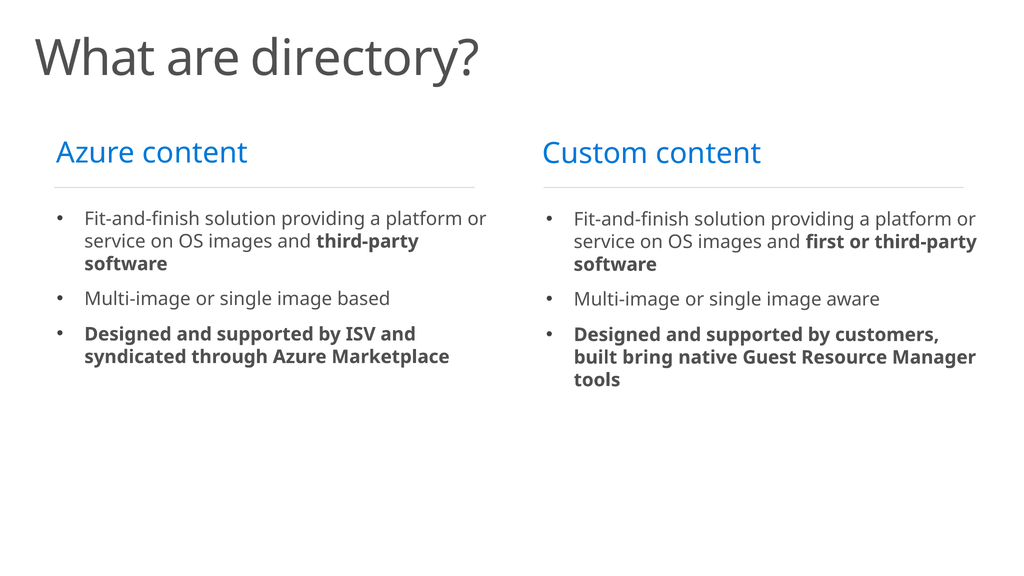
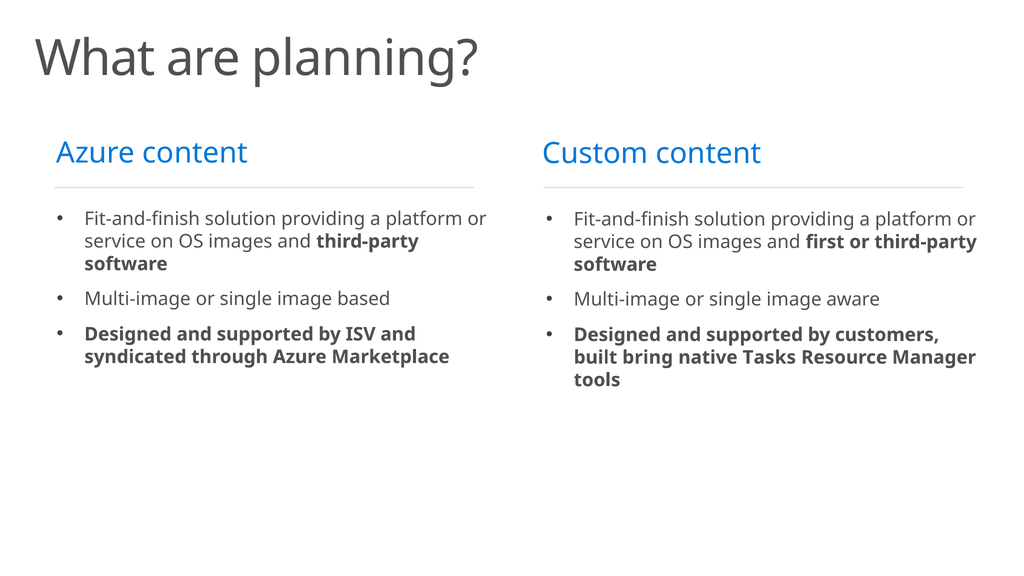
directory: directory -> planning
Guest: Guest -> Tasks
